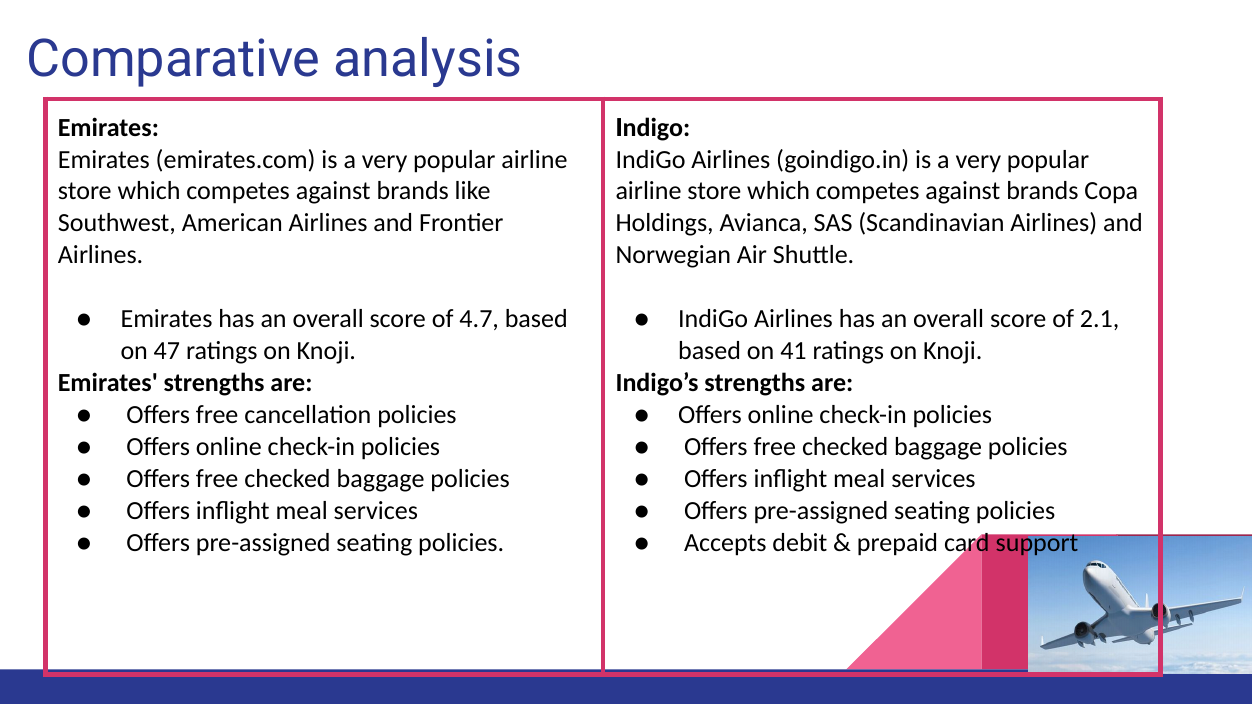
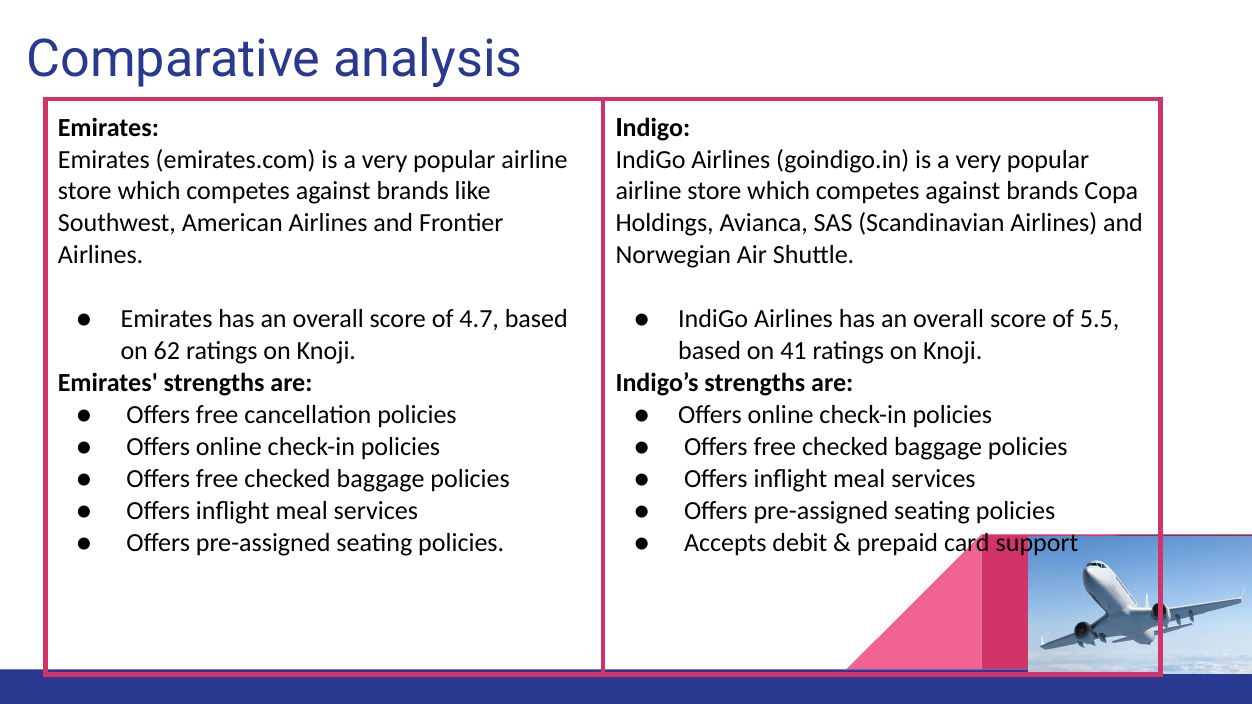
2.1: 2.1 -> 5.5
47: 47 -> 62
